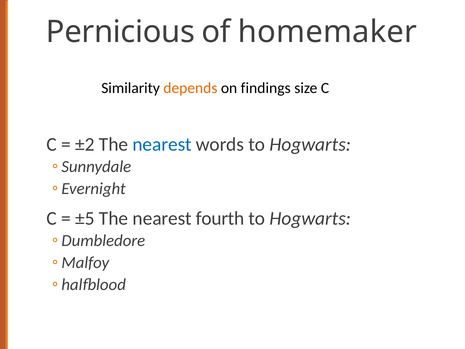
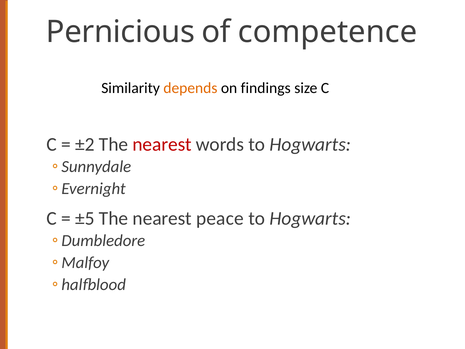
homemaker: homemaker -> competence
nearest at (162, 144) colour: blue -> red
fourth: fourth -> peace
